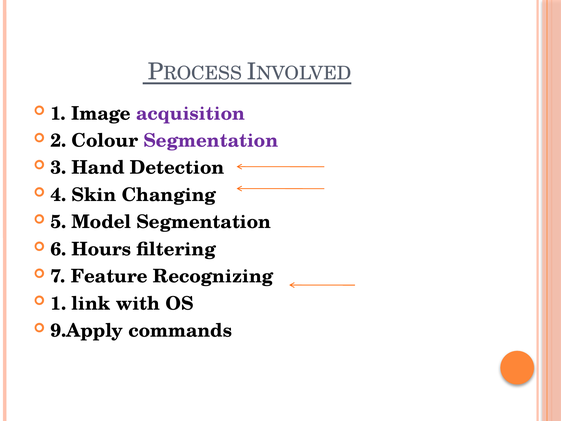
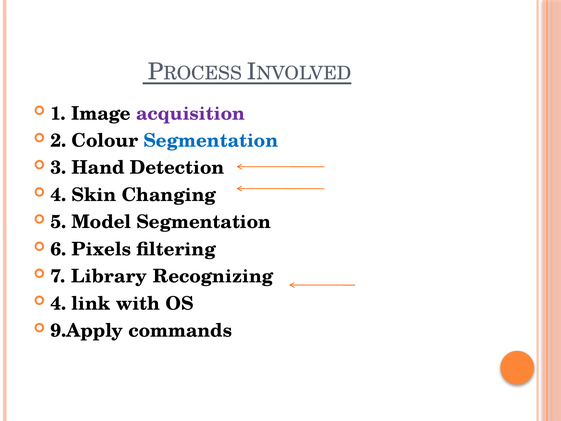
Segmentation at (211, 141) colour: purple -> blue
Hours: Hours -> Pixels
Feature: Feature -> Library
1 at (58, 303): 1 -> 4
